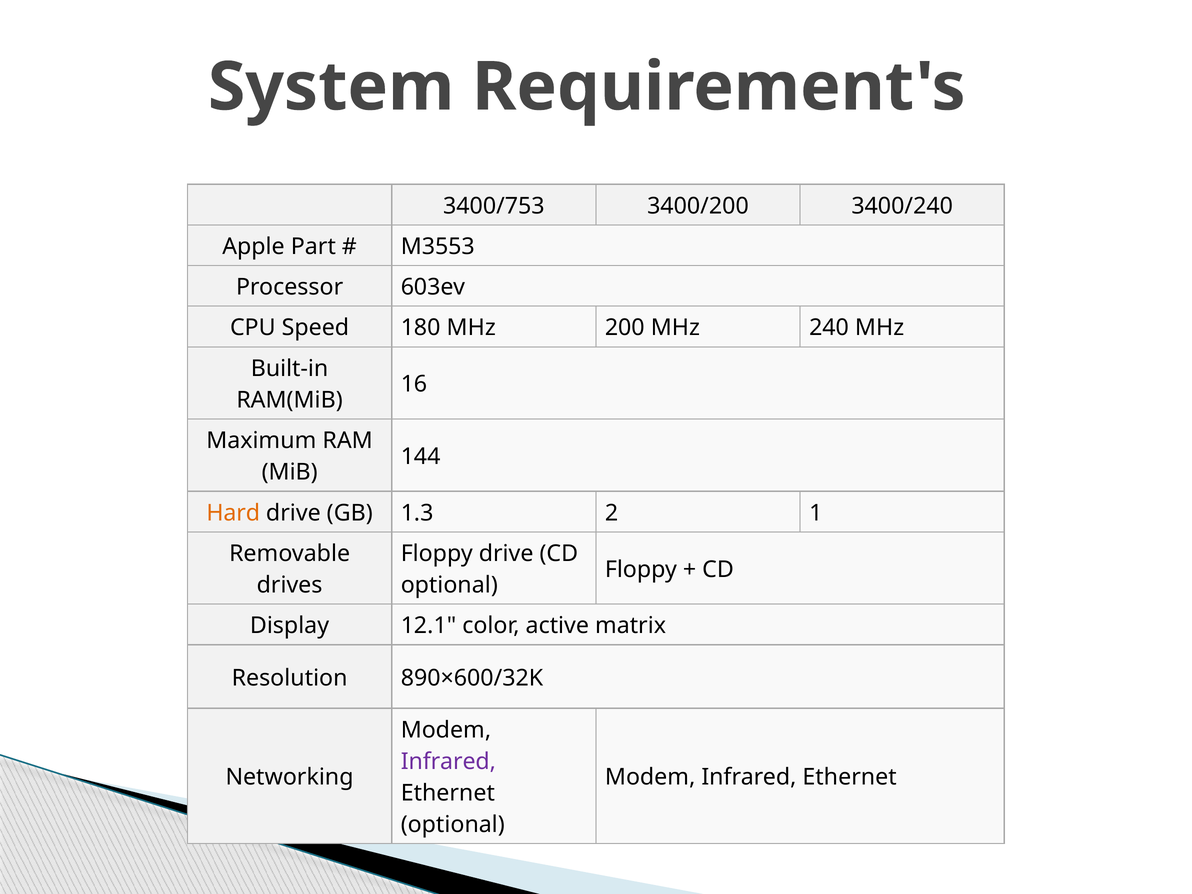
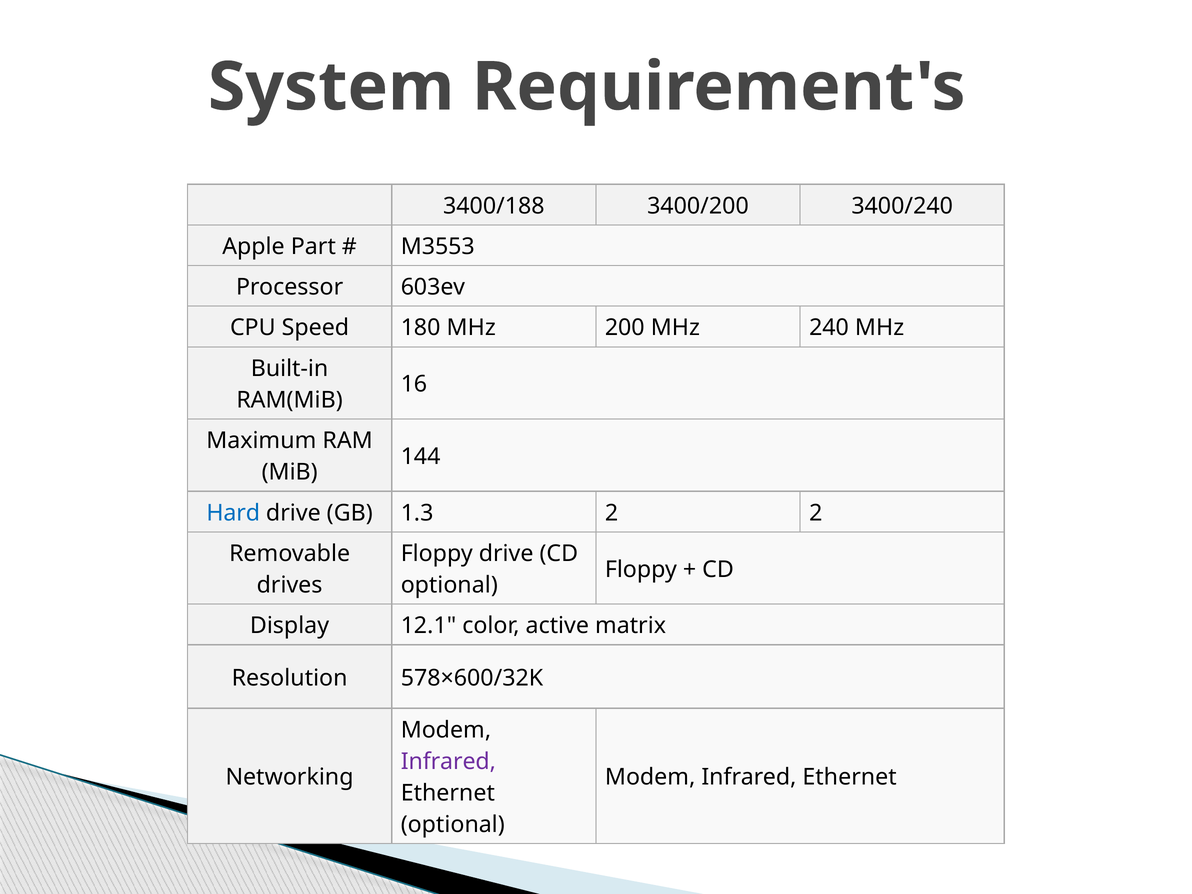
3400/753: 3400/753 -> 3400/188
Hard colour: orange -> blue
2 1: 1 -> 2
890×600/32K: 890×600/32K -> 578×600/32K
